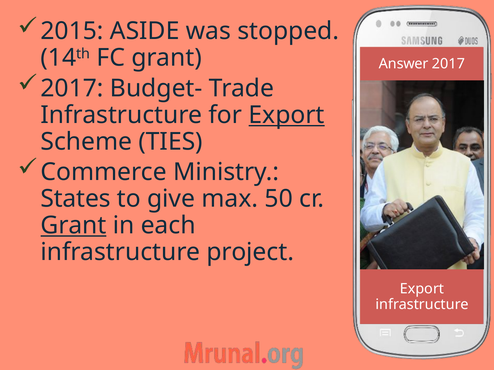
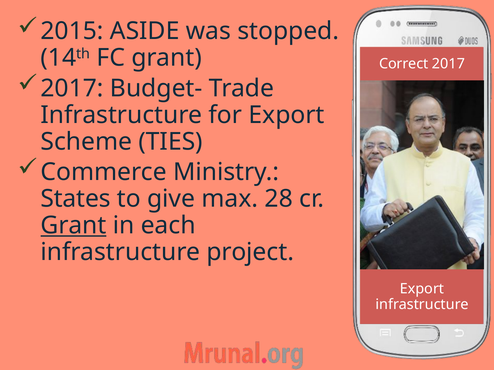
Answer: Answer -> Correct
Export at (287, 115) underline: present -> none
50: 50 -> 28
